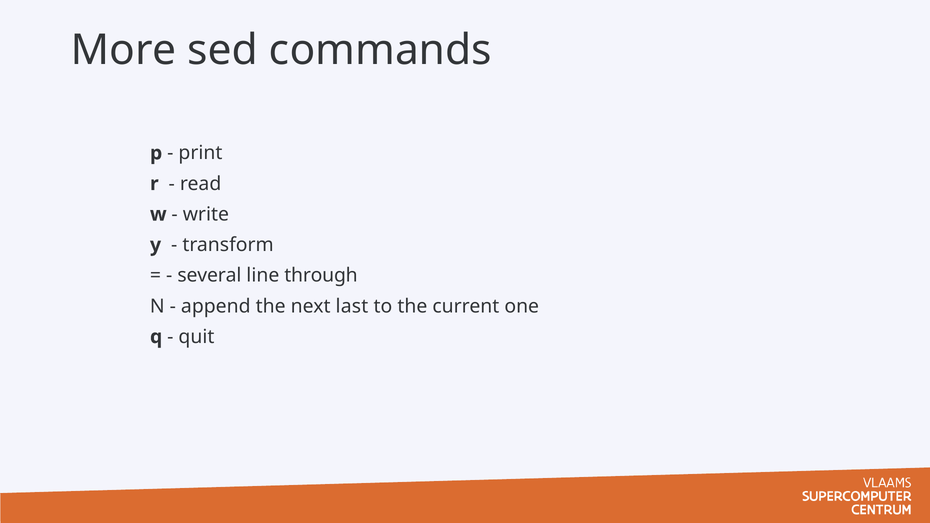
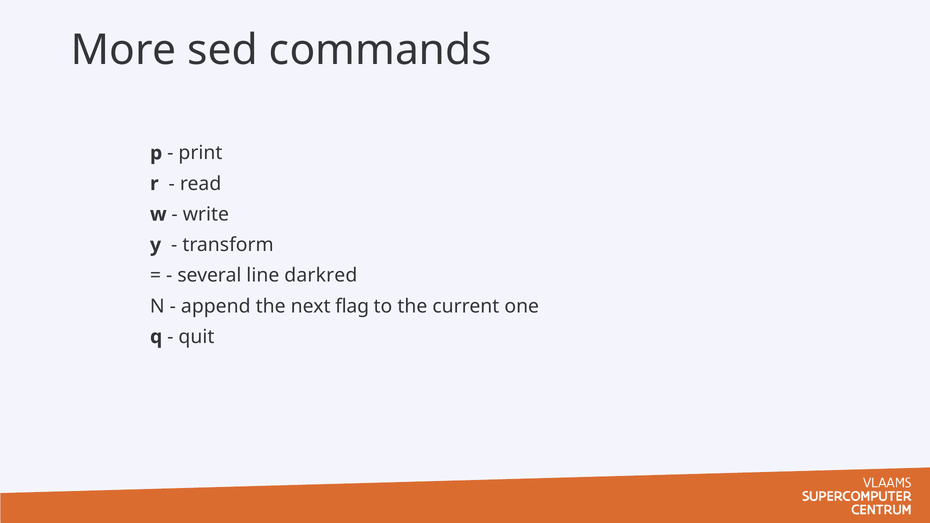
through: through -> darkred
last: last -> flag
